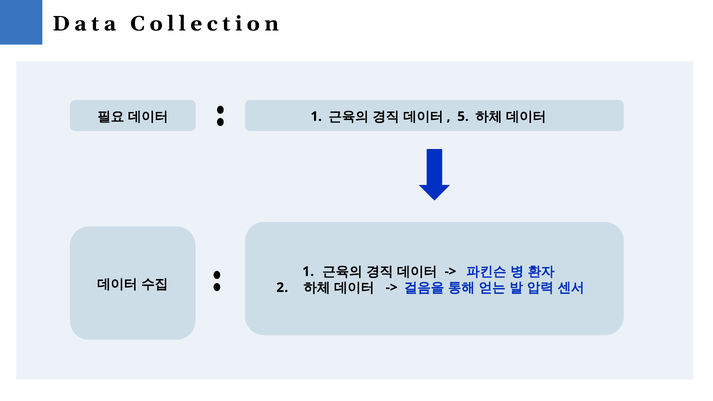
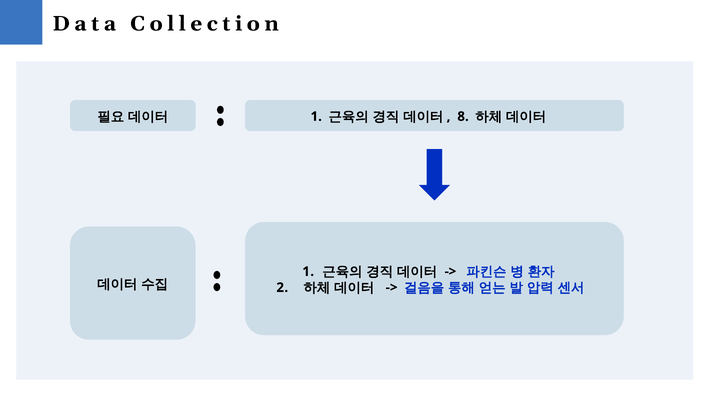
5: 5 -> 8
